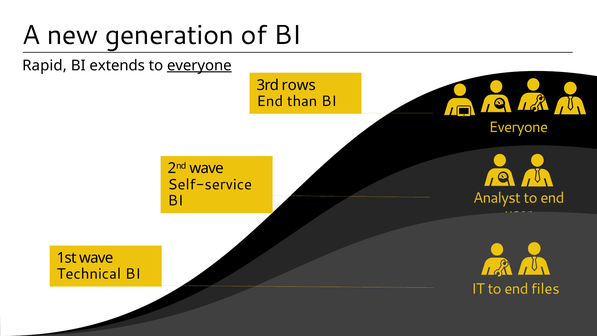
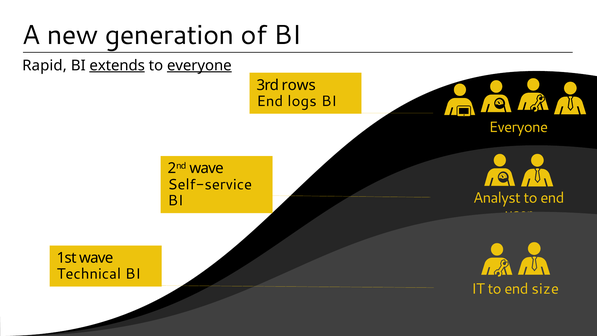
extends underline: none -> present
than: than -> logs
files: files -> size
